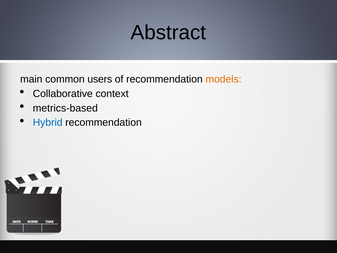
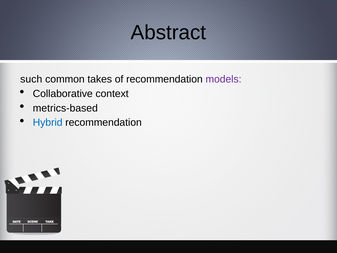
main: main -> such
users: users -> takes
models colour: orange -> purple
